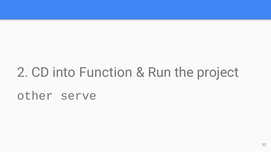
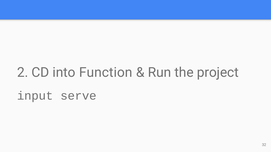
other: other -> input
